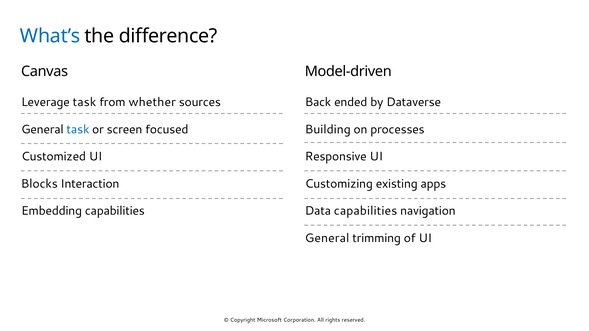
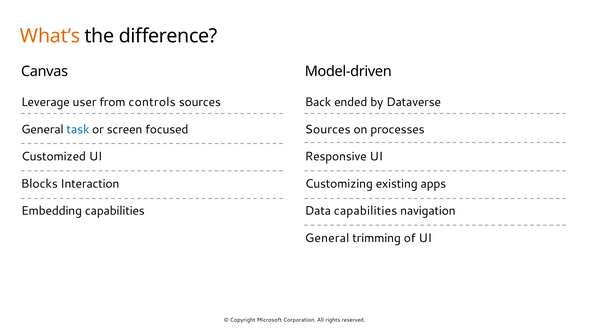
What’s colour: blue -> orange
Leverage task: task -> user
whether: whether -> controls
Building at (328, 130): Building -> Sources
